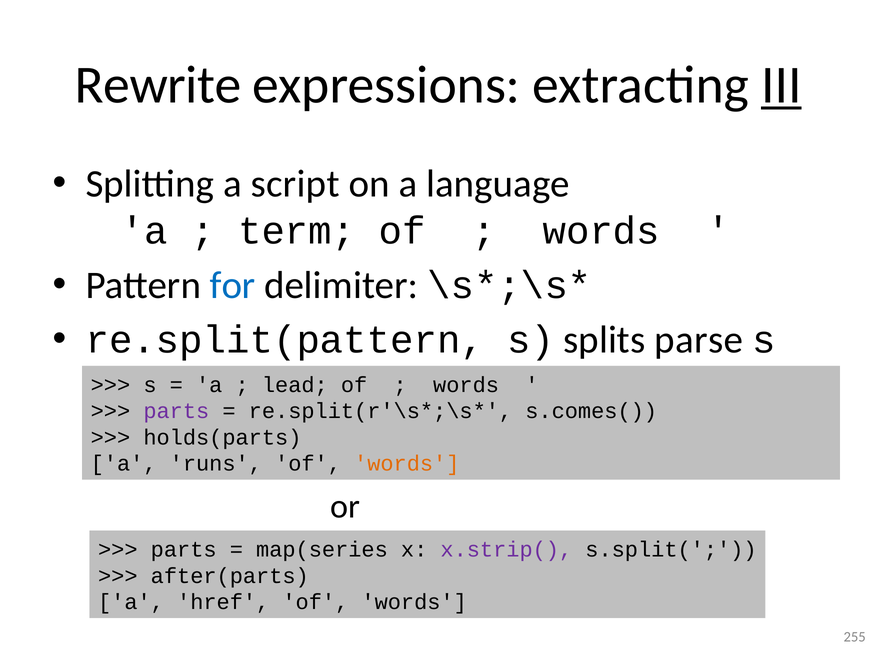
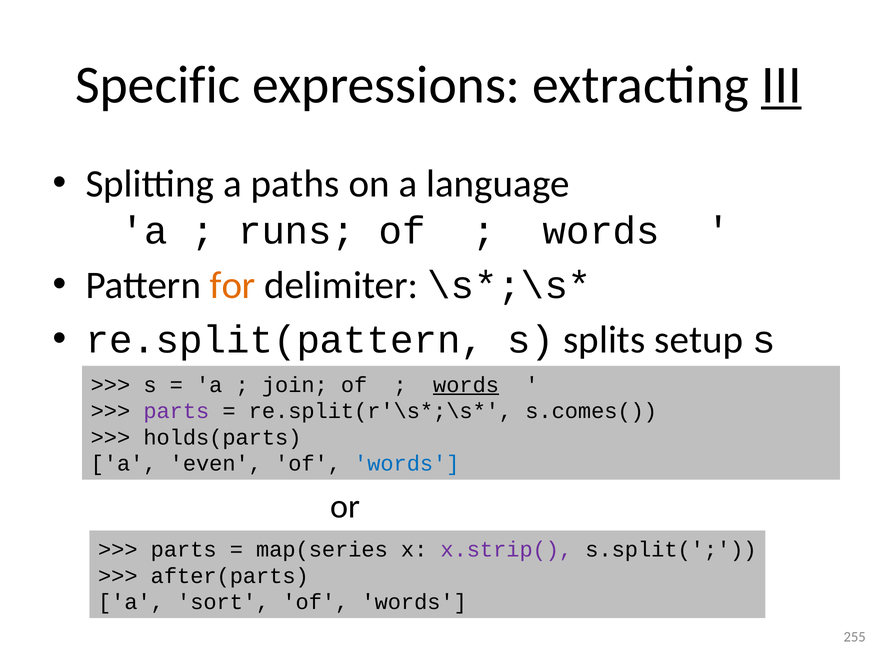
Rewrite: Rewrite -> Specific
script: script -> paths
term: term -> runs
for colour: blue -> orange
parse: parse -> setup
lead: lead -> join
words at (466, 385) underline: none -> present
runs: runs -> even
words at (407, 464) colour: orange -> blue
href: href -> sort
